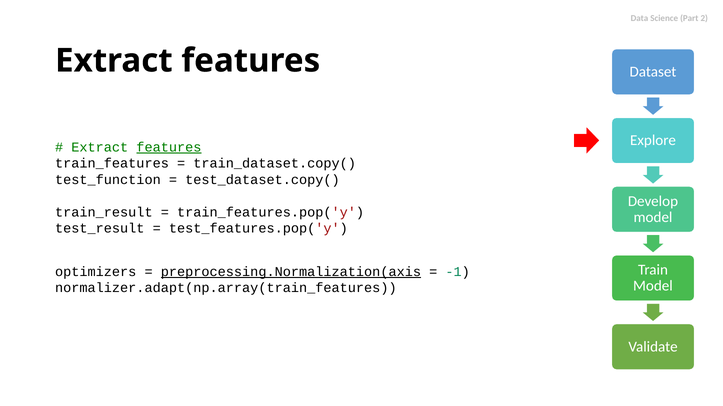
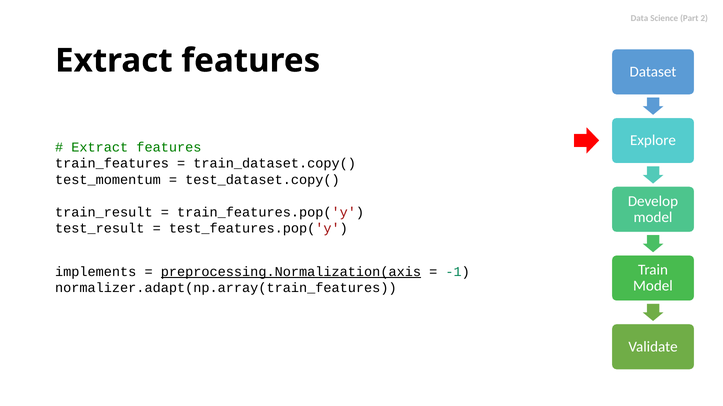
features at (169, 147) underline: present -> none
test_function: test_function -> test_momentum
optimizers: optimizers -> implements
